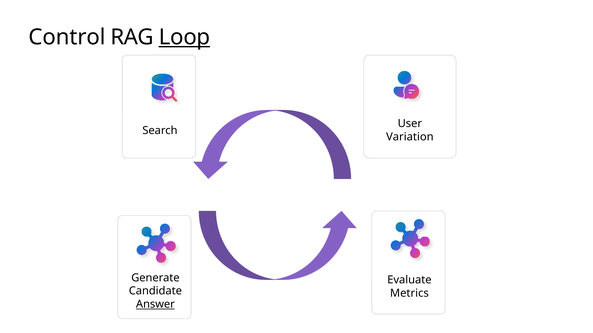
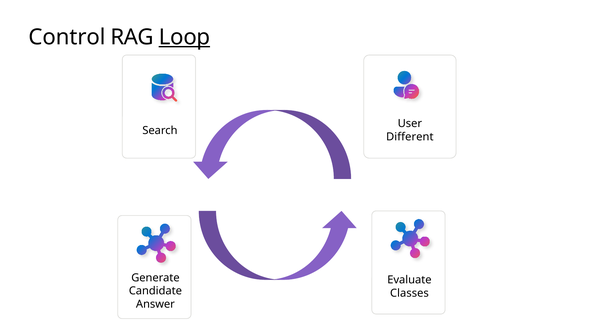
Variation: Variation -> Different
Metrics: Metrics -> Classes
Answer underline: present -> none
